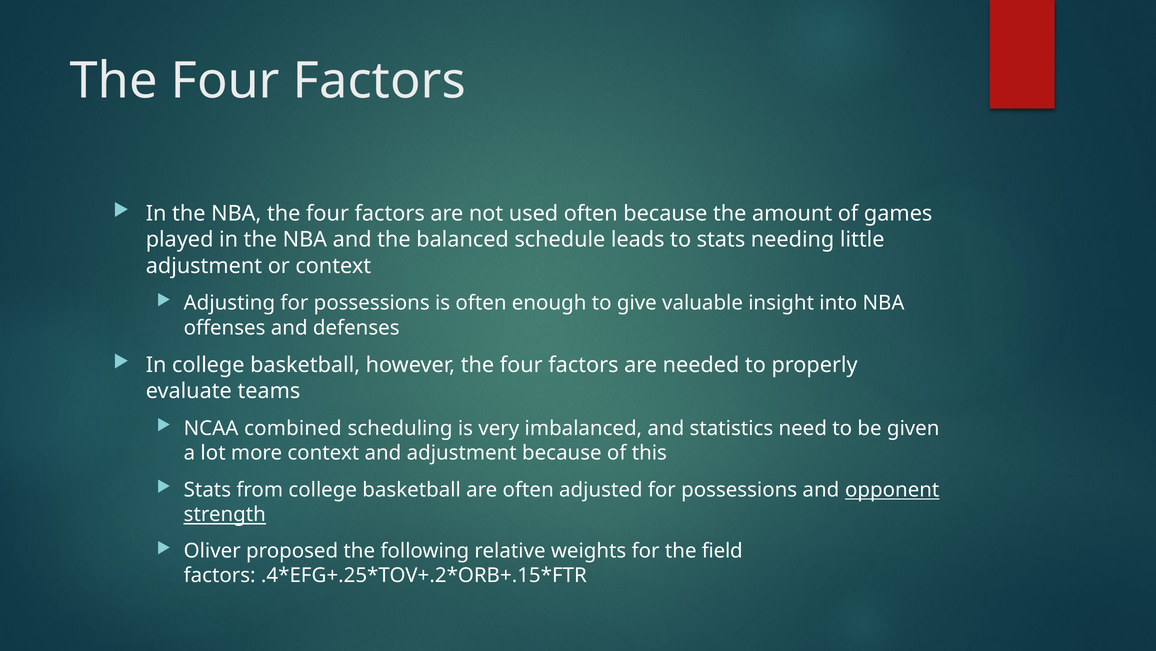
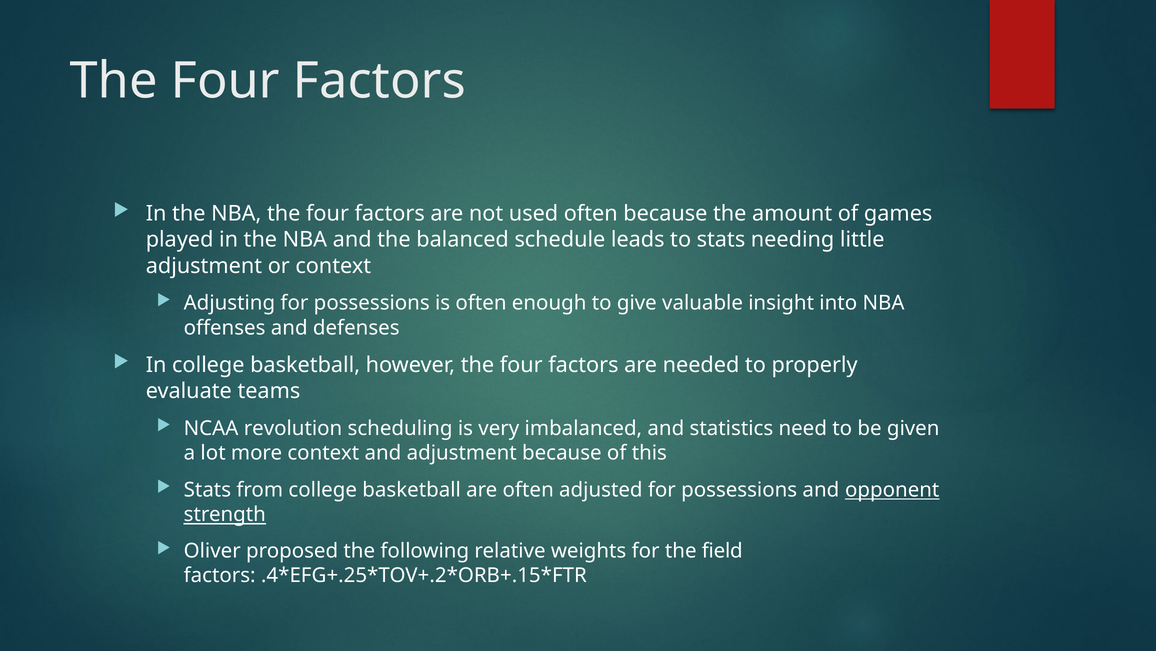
combined: combined -> revolution
